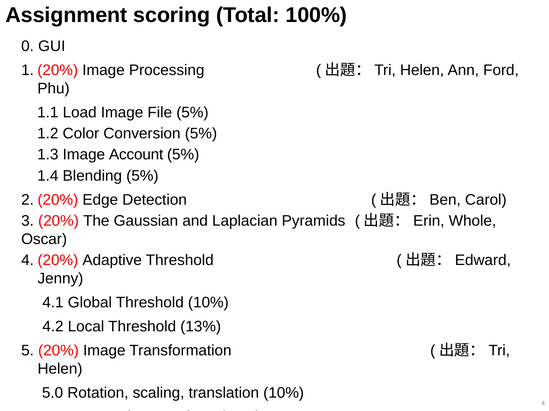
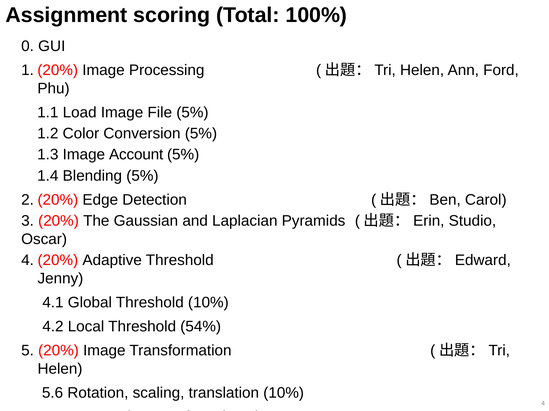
Whole: Whole -> Studio
13%: 13% -> 54%
5.0: 5.0 -> 5.6
